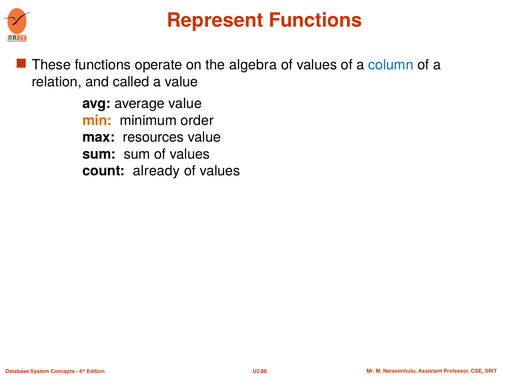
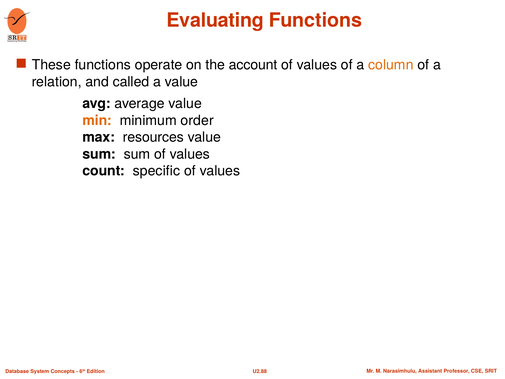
Represent: Represent -> Evaluating
algebra: algebra -> account
column colour: blue -> orange
already: already -> specific
